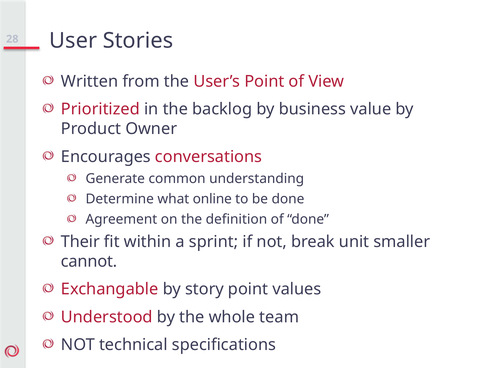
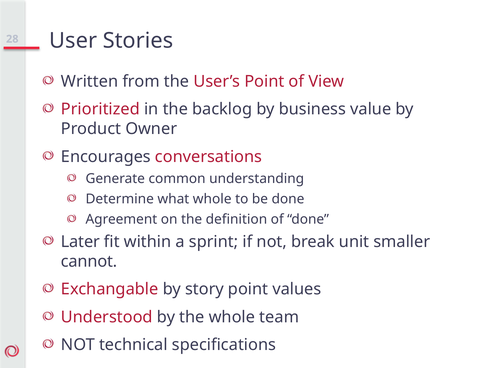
what online: online -> whole
Their: Their -> Later
